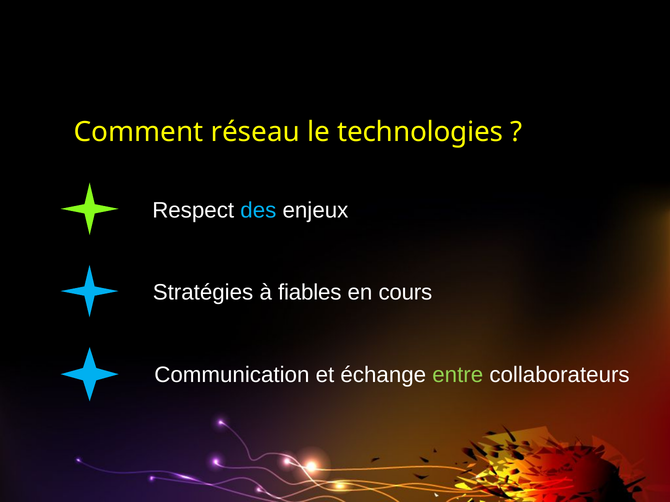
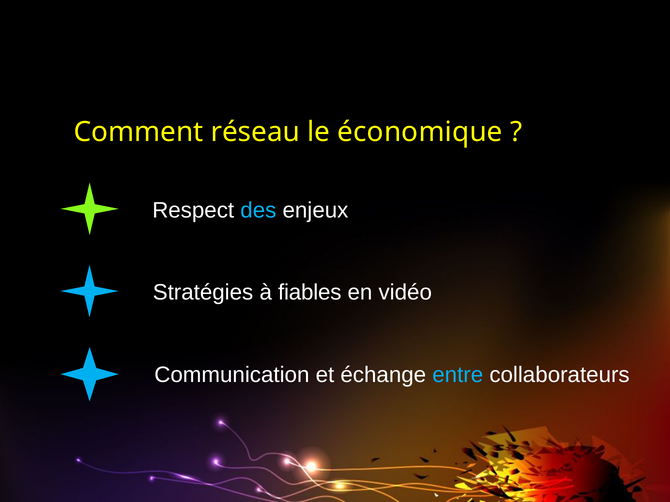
technologies: technologies -> économique
cours: cours -> vidéo
entre colour: light green -> light blue
